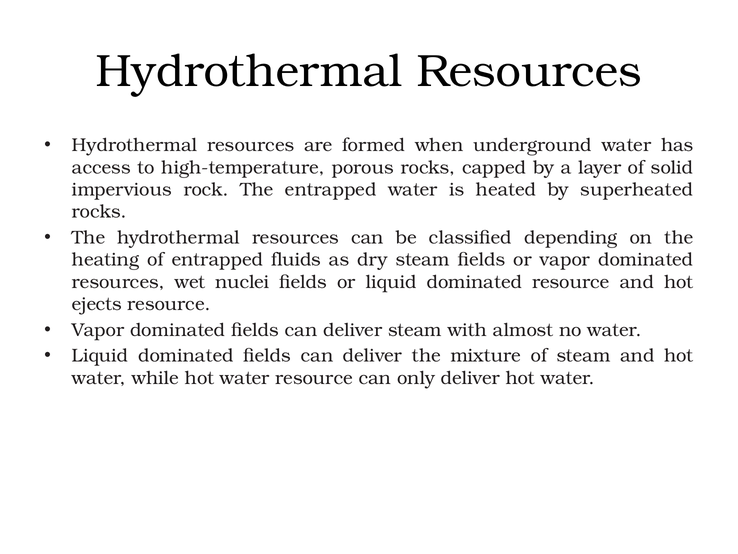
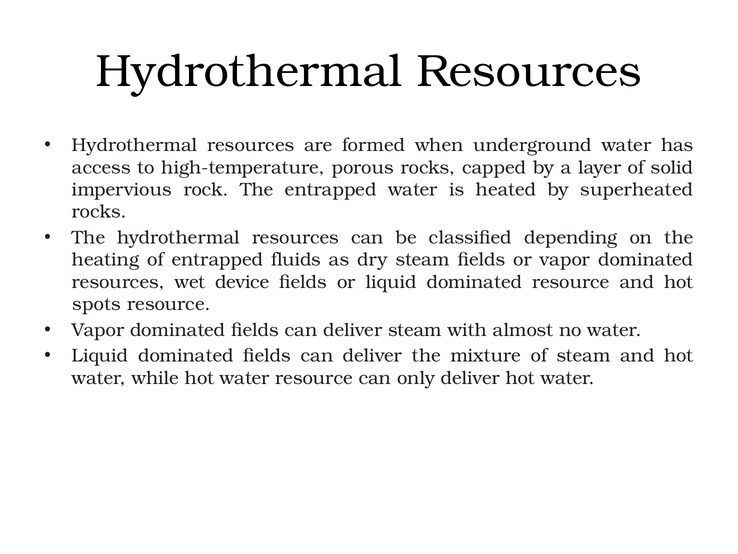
nuclei: nuclei -> device
ejects: ejects -> spots
